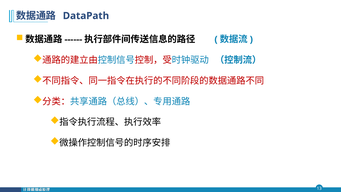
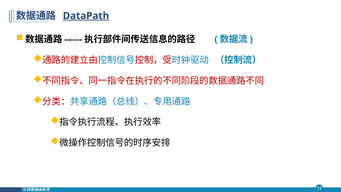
DataPath underline: none -> present
